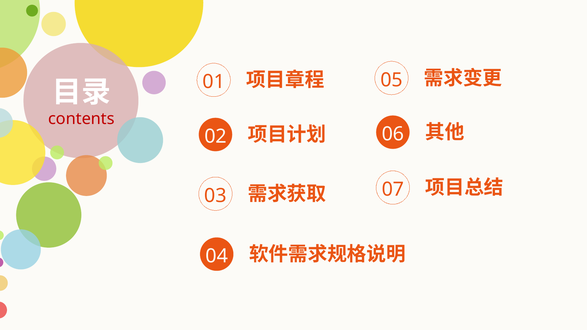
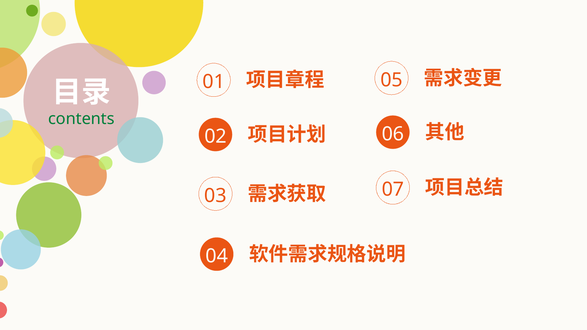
contents colour: red -> green
